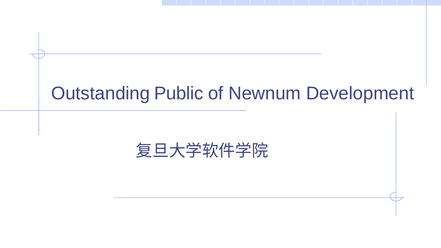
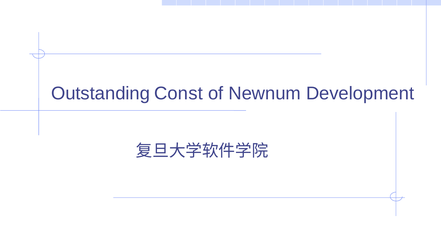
Public: Public -> Const
